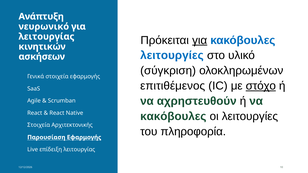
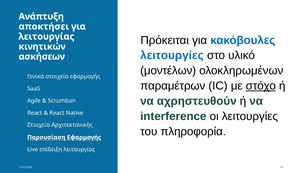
νευρωνικό: νευρωνικό -> αποκτήσει
για at (200, 40) underline: present -> none
σύγκριση: σύγκριση -> μοντέλων
επιτιθέμενος: επιτιθέμενος -> παραμέτρων
κακόβουλες at (173, 116): κακόβουλες -> interference
